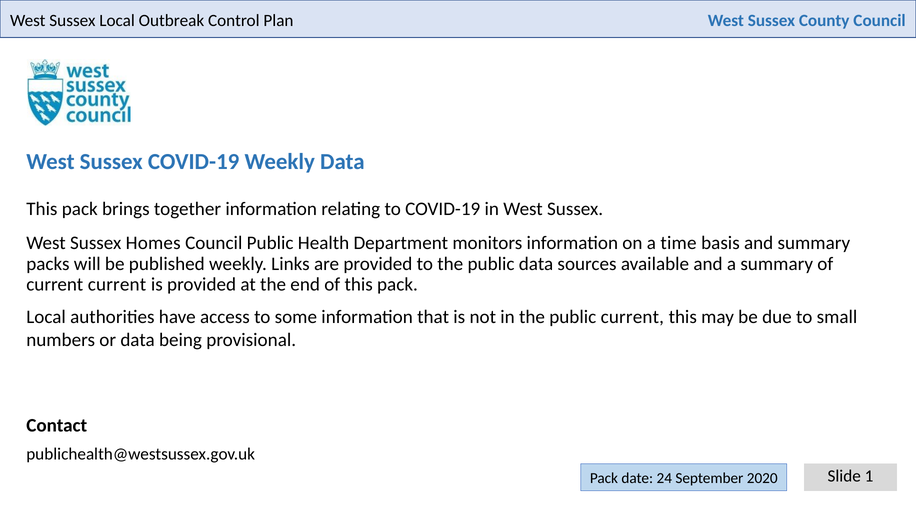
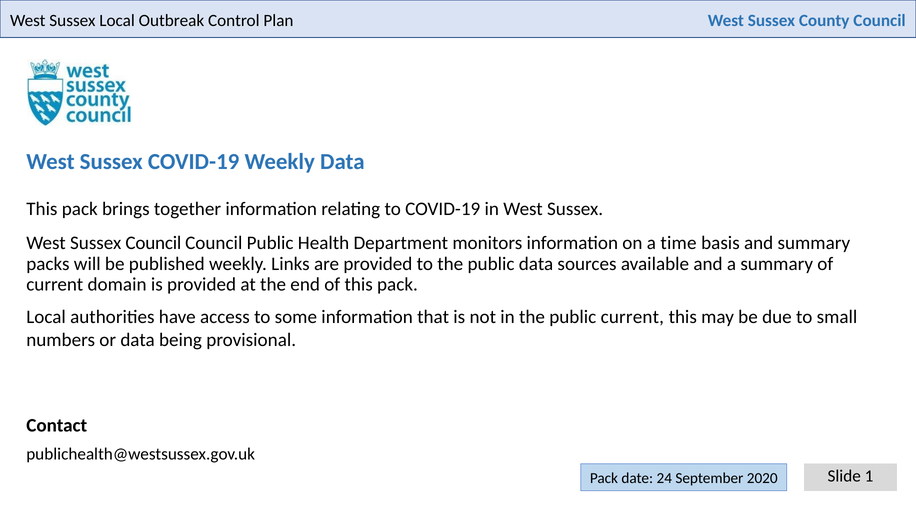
Sussex Homes: Homes -> Council
current current: current -> domain
